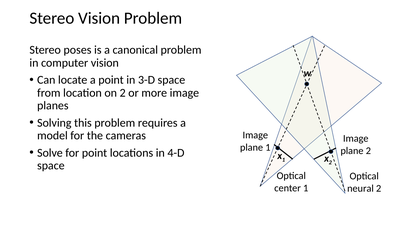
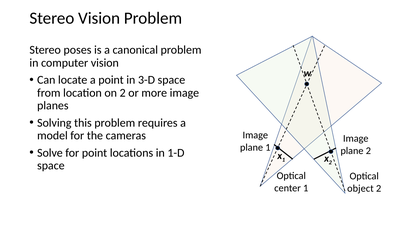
4-D: 4-D -> 1-D
neural: neural -> object
